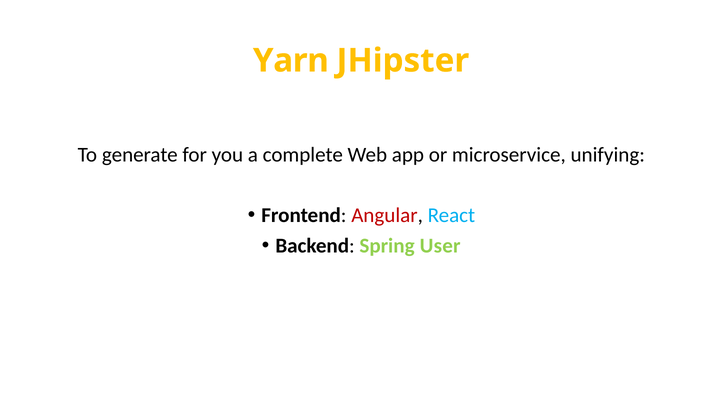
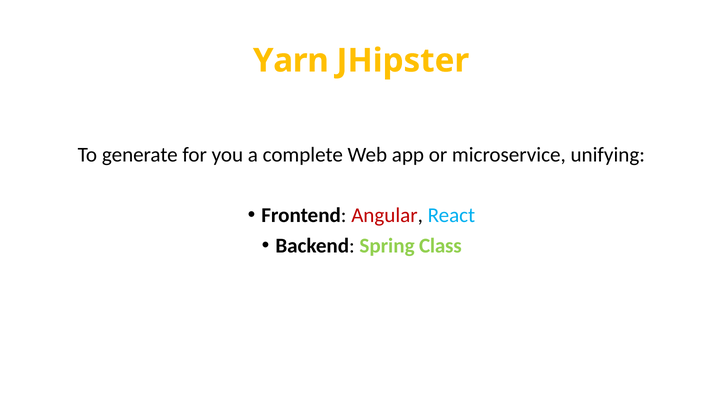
User: User -> Class
